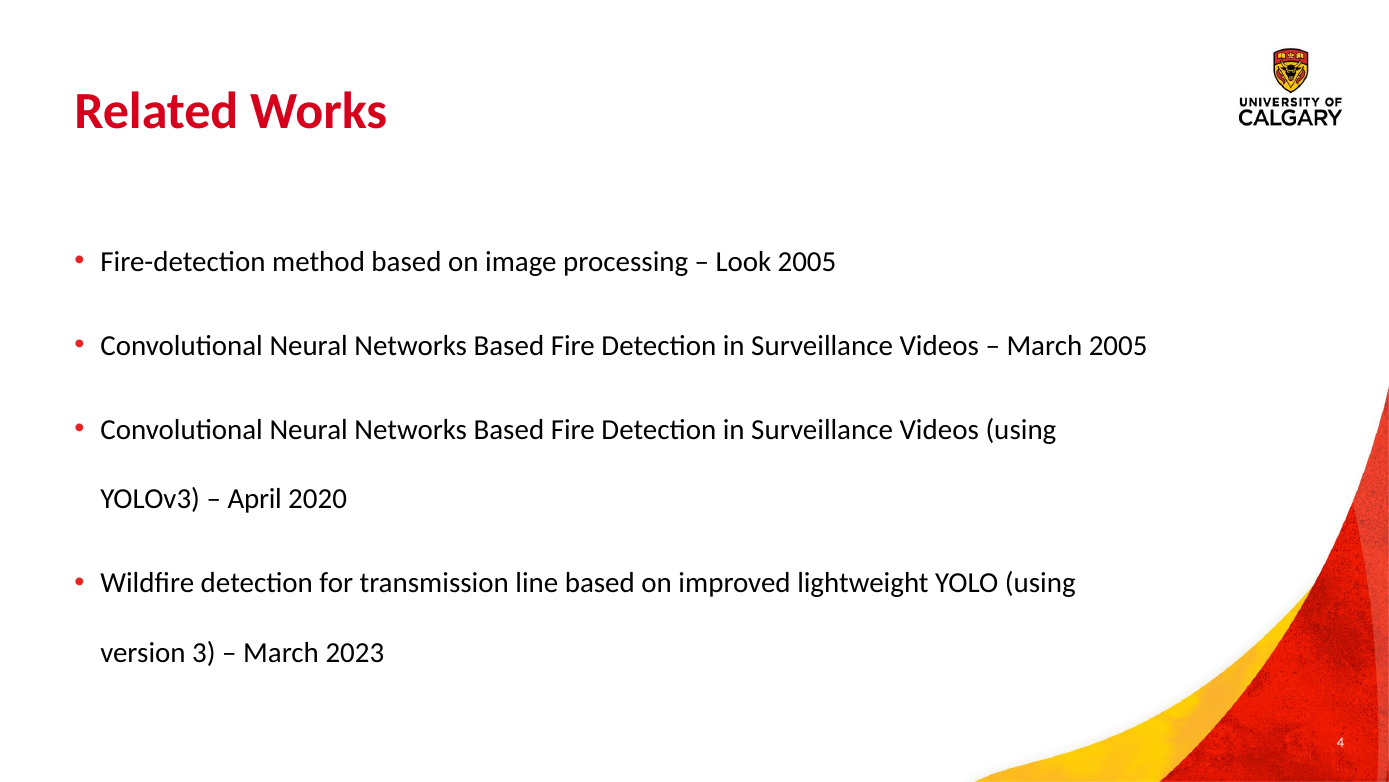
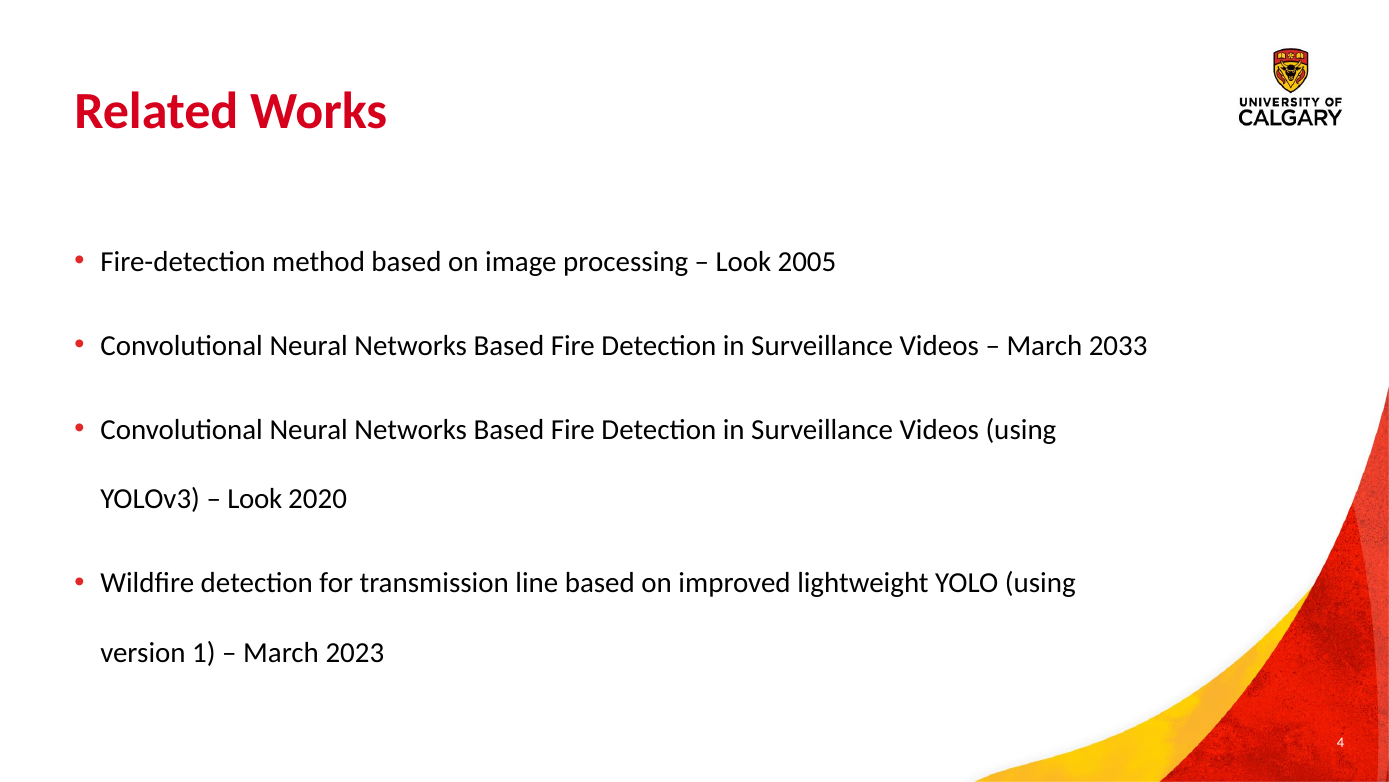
March 2005: 2005 -> 2033
April at (255, 499): April -> Look
3: 3 -> 1
